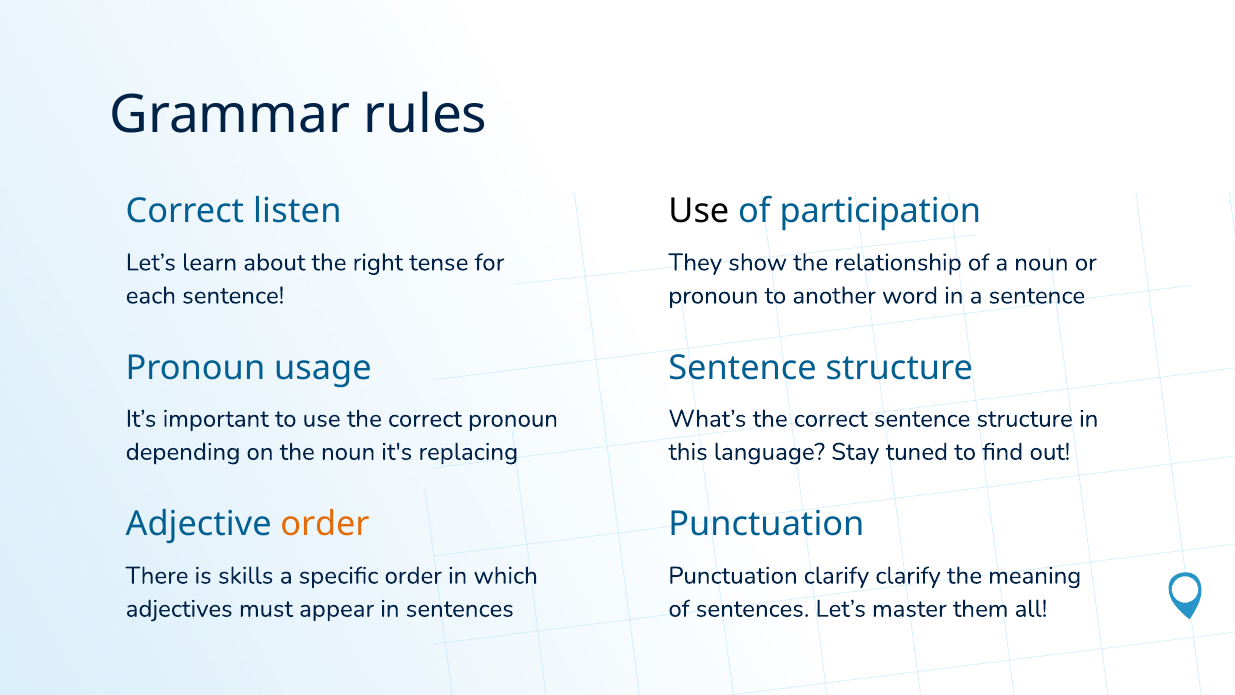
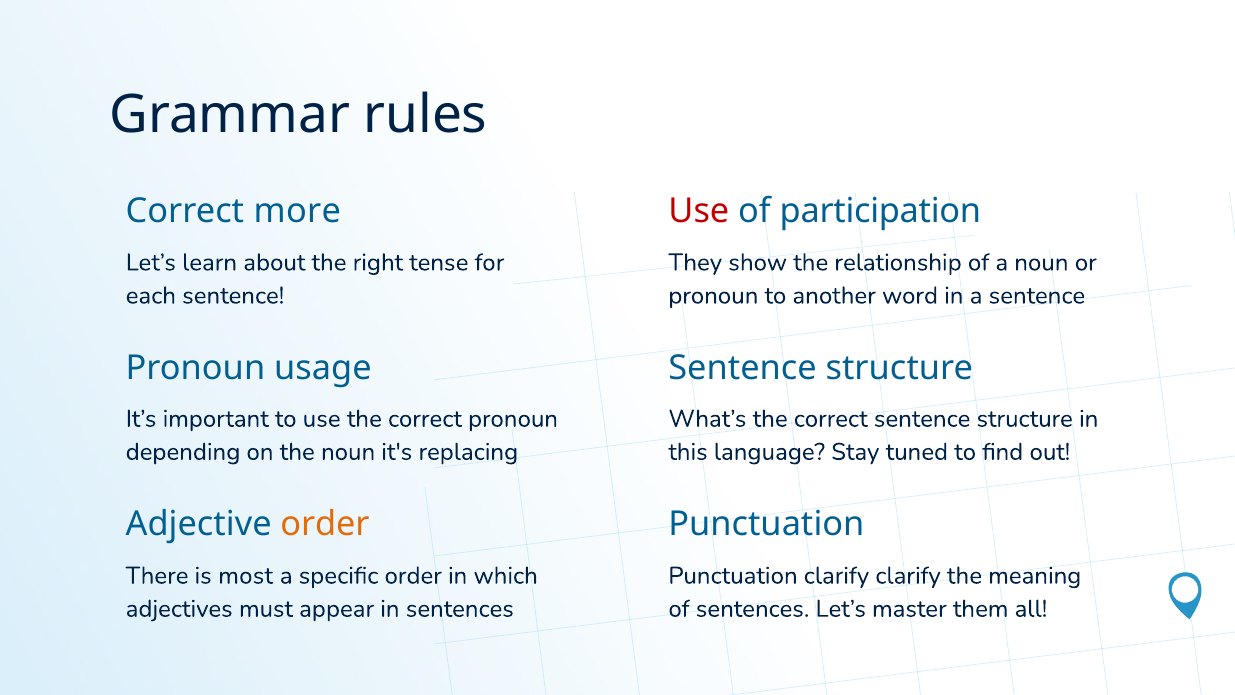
listen: listen -> more
Use at (699, 211) colour: black -> red
skills: skills -> most
